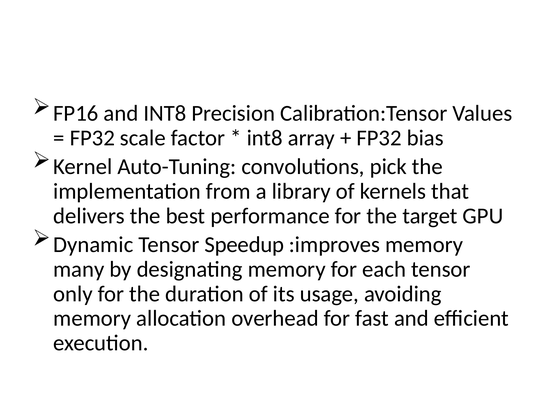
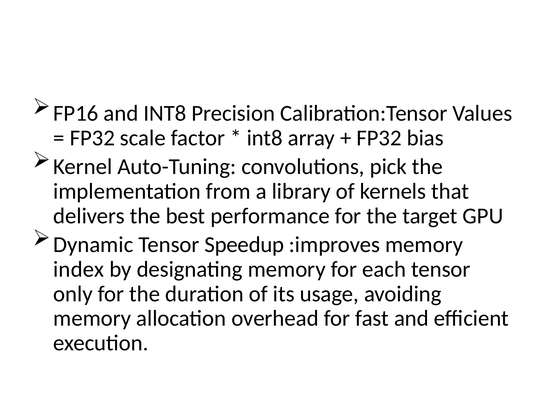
many: many -> index
